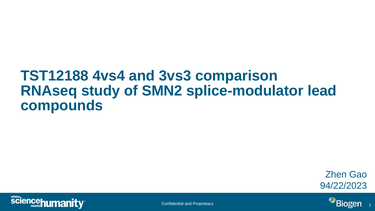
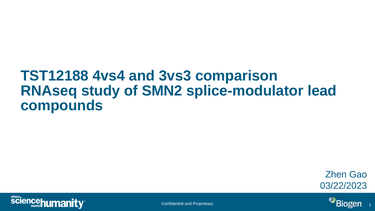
94/22/2023: 94/22/2023 -> 03/22/2023
